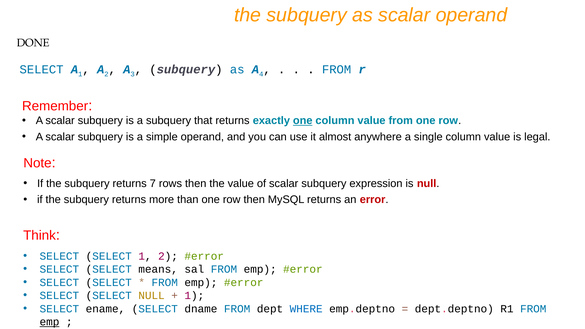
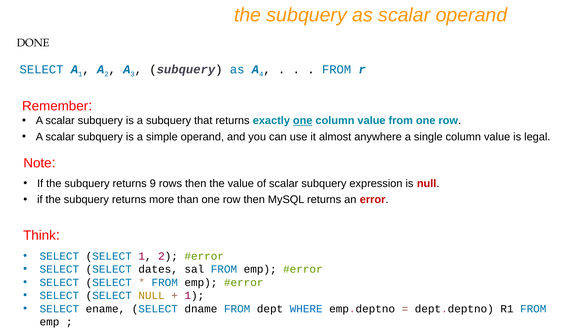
7: 7 -> 9
means: means -> dates
emp at (50, 322) underline: present -> none
